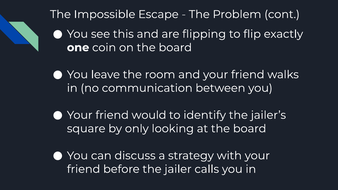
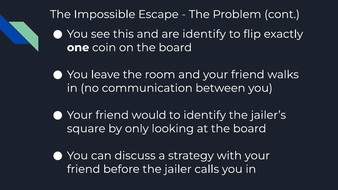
are flipping: flipping -> identify
